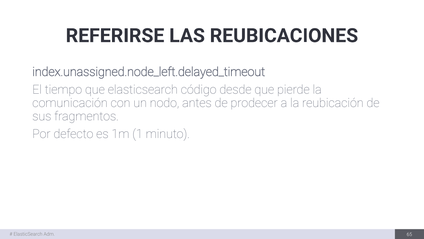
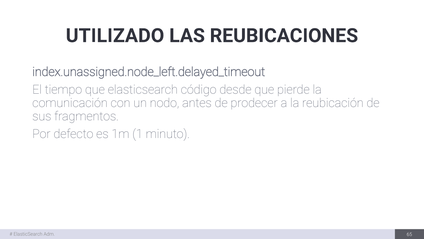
REFERIRSE: REFERIRSE -> UTILIZADO
